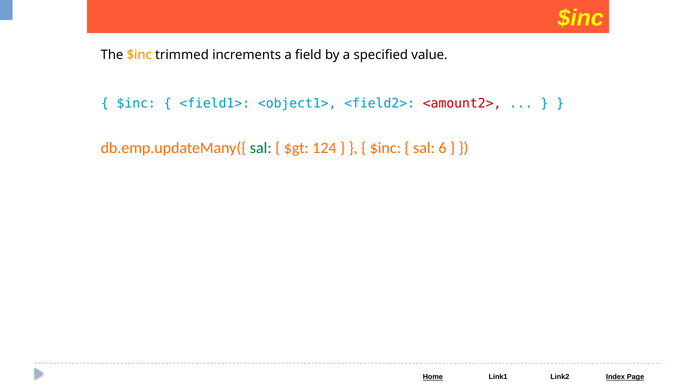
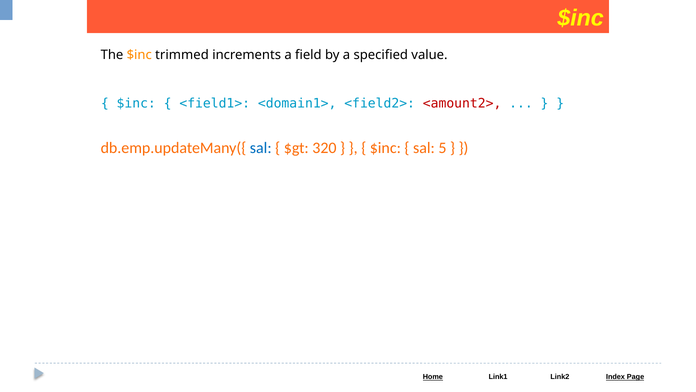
<object1>: <object1> -> <domain1>
sal at (261, 148) colour: green -> blue
124: 124 -> 320
6: 6 -> 5
